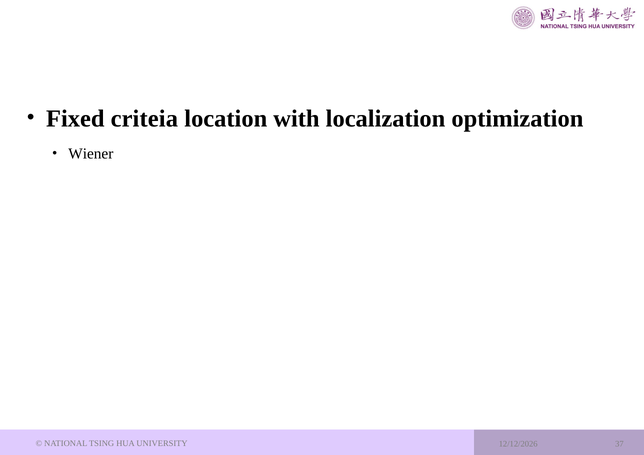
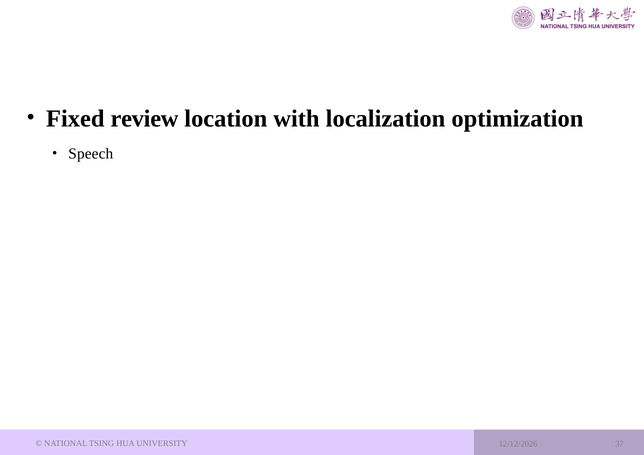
criteia: criteia -> review
Wiener: Wiener -> Speech
